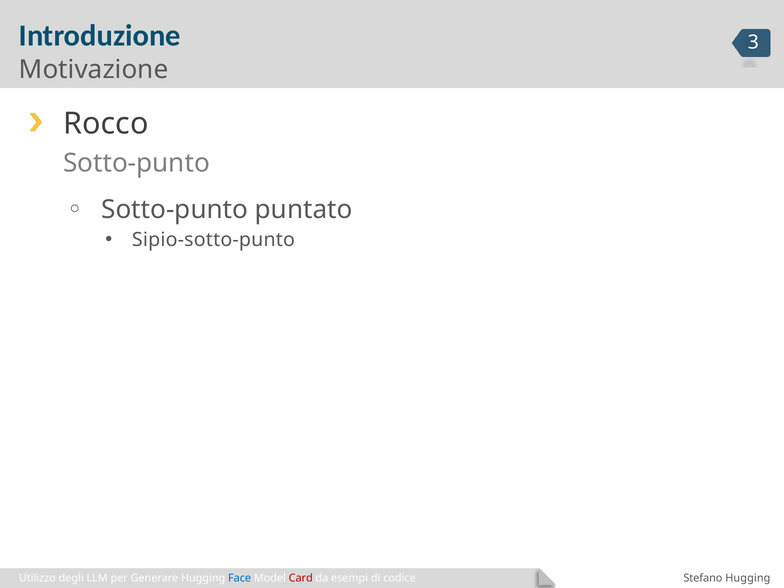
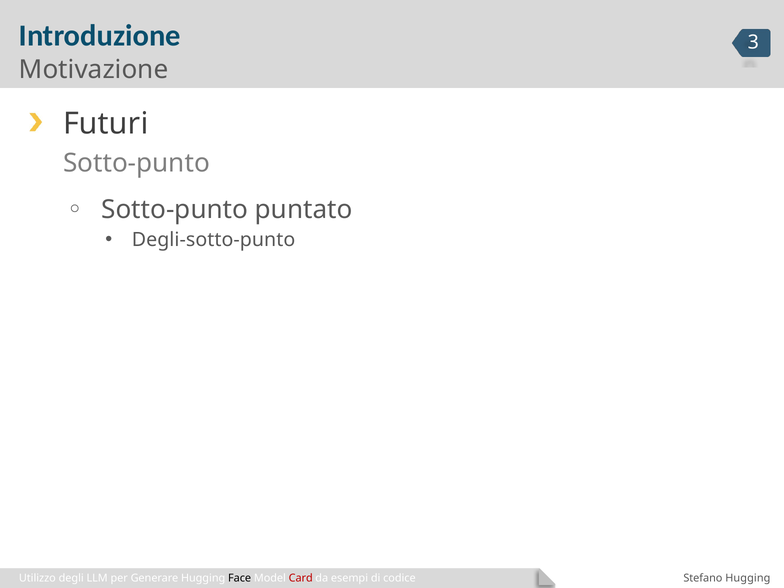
Rocco: Rocco -> Futuri
Sipio-sotto-punto: Sipio-sotto-punto -> Degli-sotto-punto
Face colour: blue -> black
